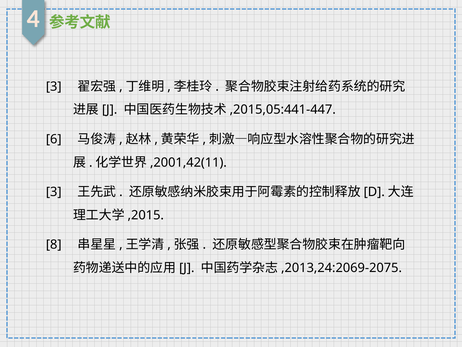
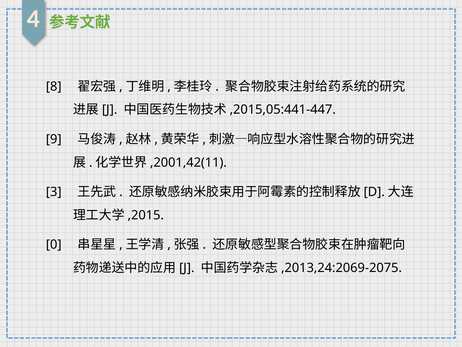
3 at (54, 86): 3 -> 8
6: 6 -> 9
8: 8 -> 0
